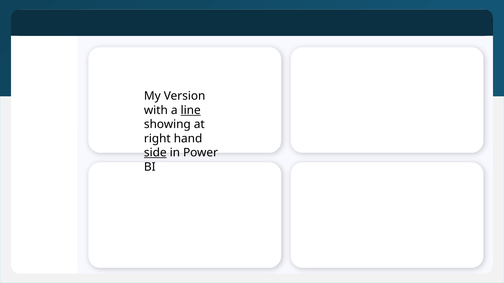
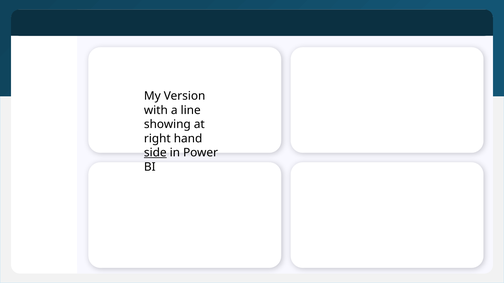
line underline: present -> none
